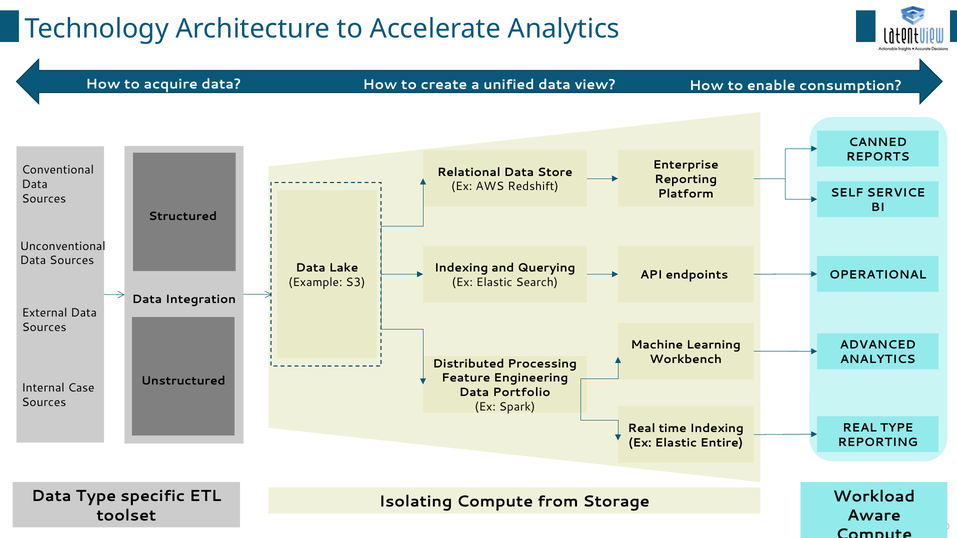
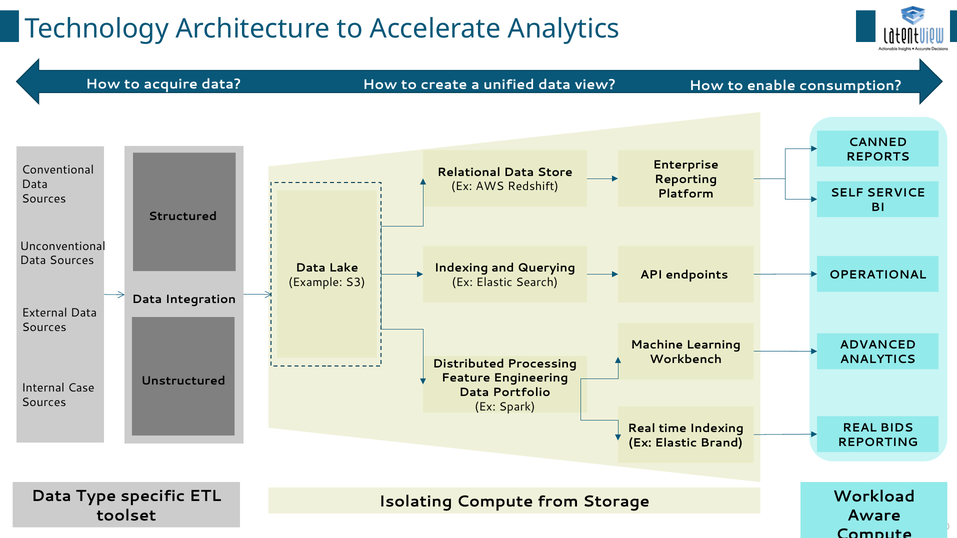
REAL TYPE: TYPE -> BIDS
Entire: Entire -> Brand
